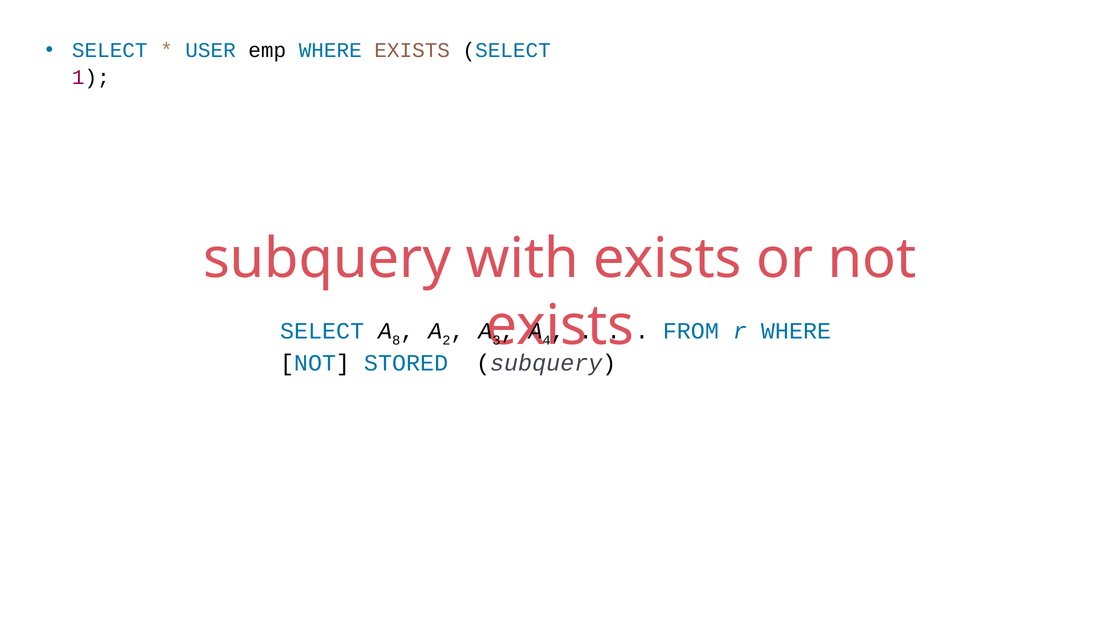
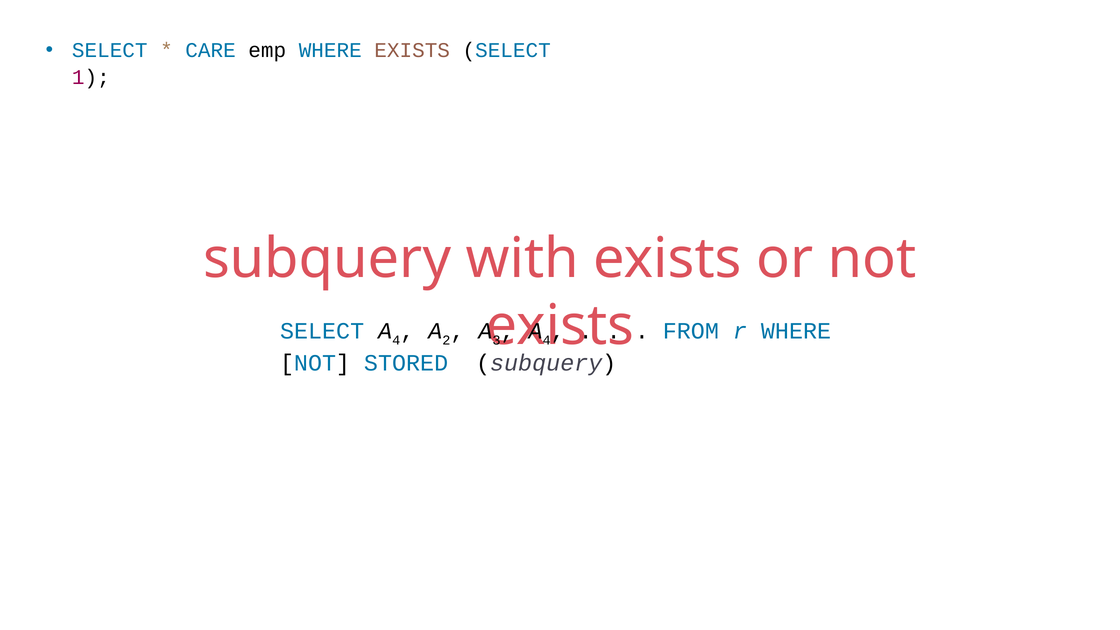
USER: USER -> CARE
8 at (396, 340): 8 -> 4
